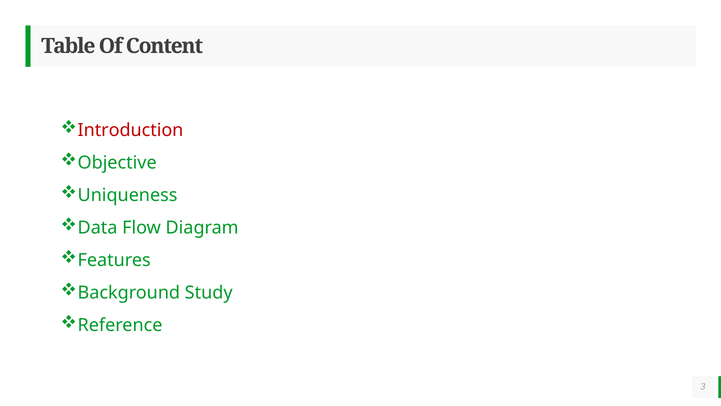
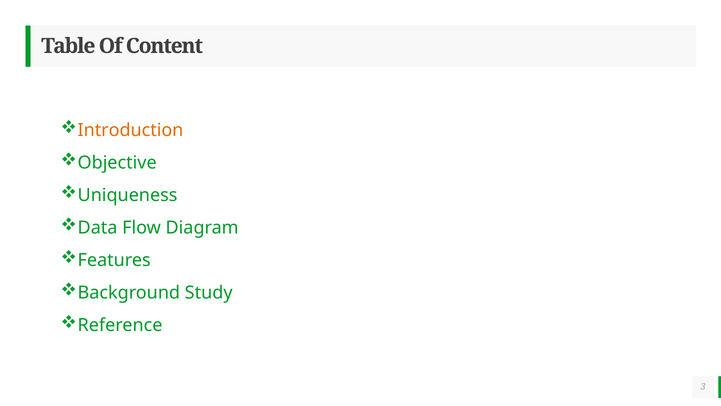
Introduction colour: red -> orange
